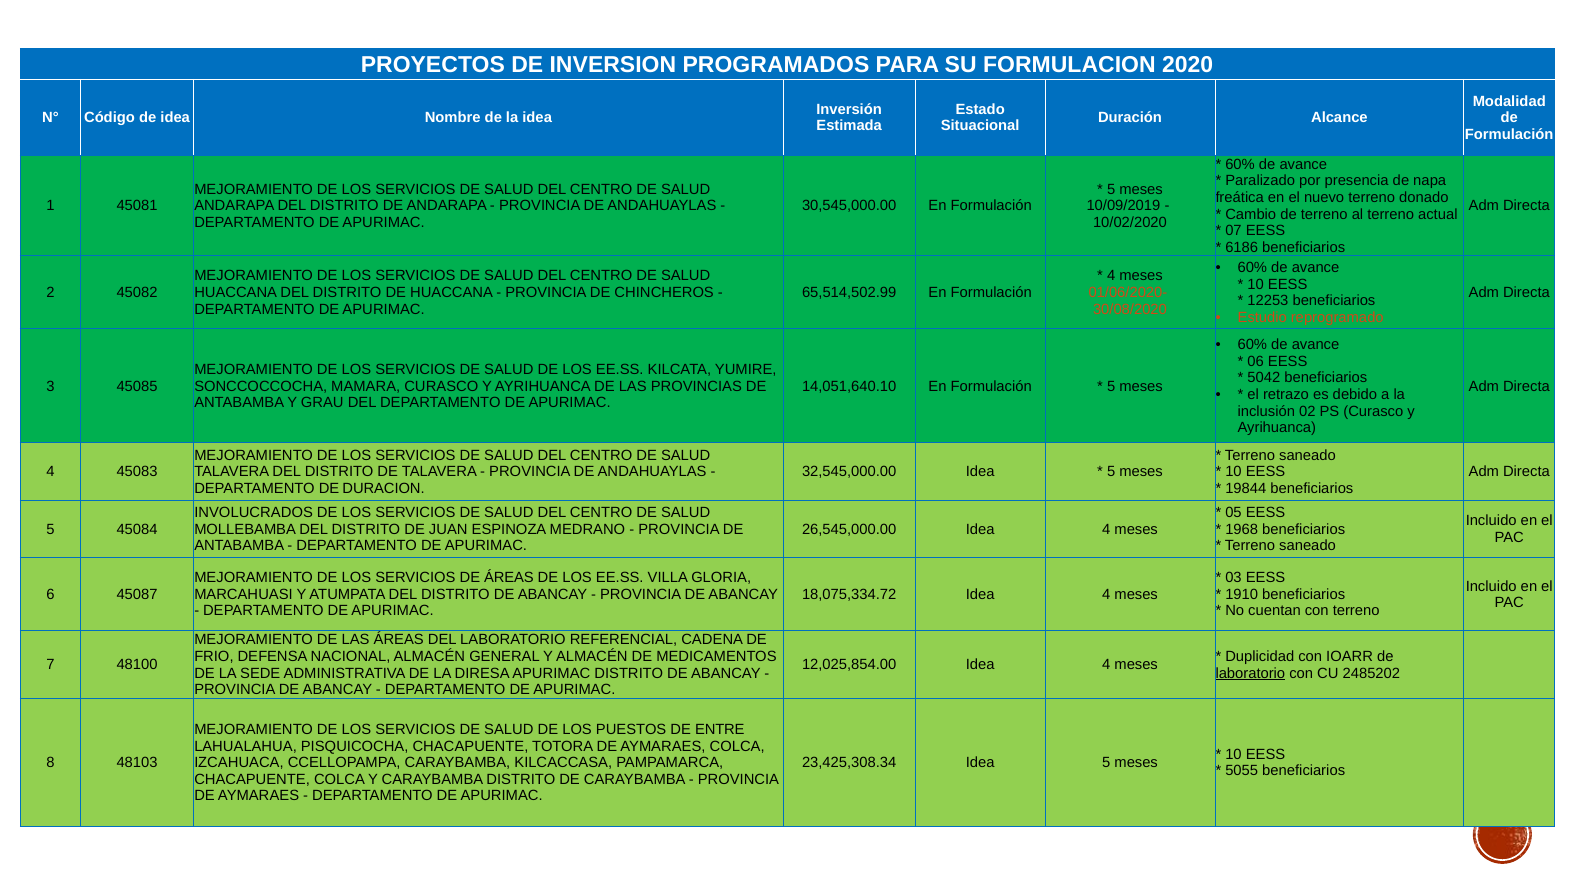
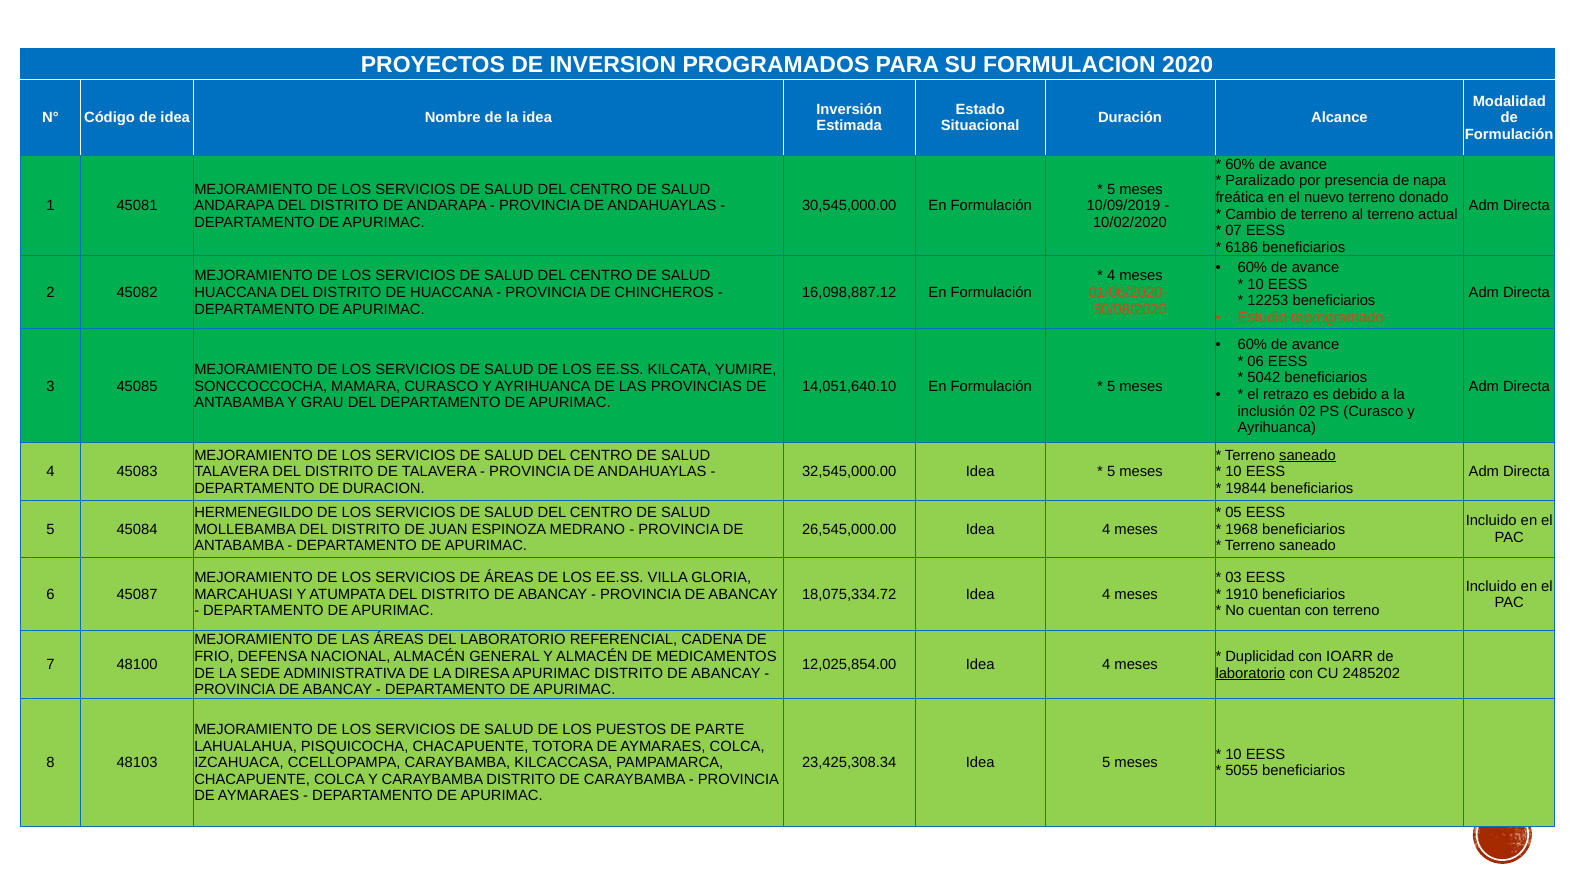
65,514,502.99: 65,514,502.99 -> 16,098,887.12
saneado at (1307, 455) underline: none -> present
INVOLUCRADOS: INVOLUCRADOS -> HERMENEGILDO
ENTRE: ENTRE -> PARTE
